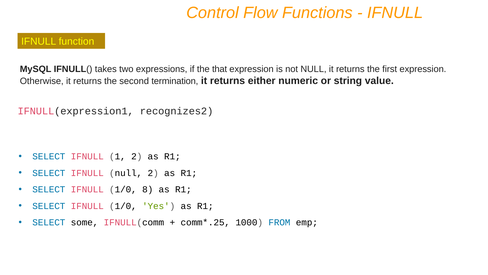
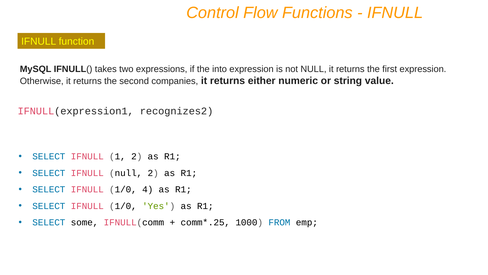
that: that -> into
termination: termination -> companies
8: 8 -> 4
